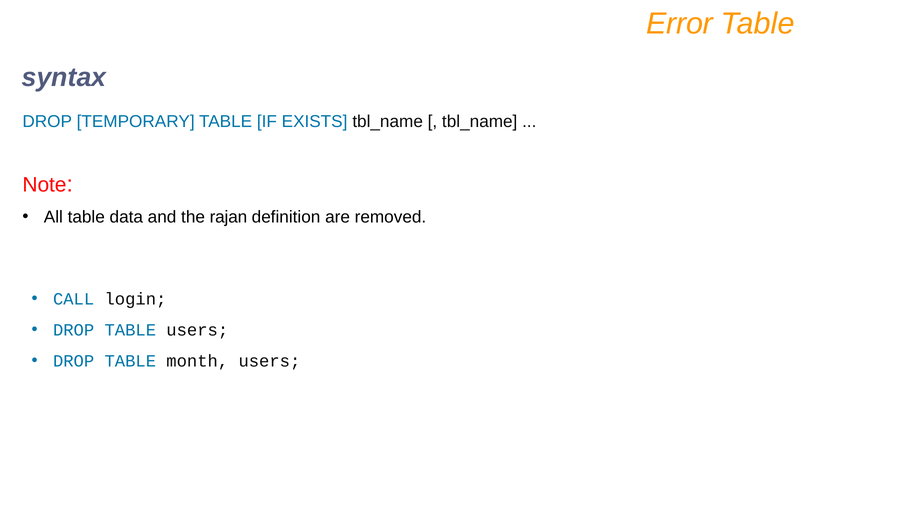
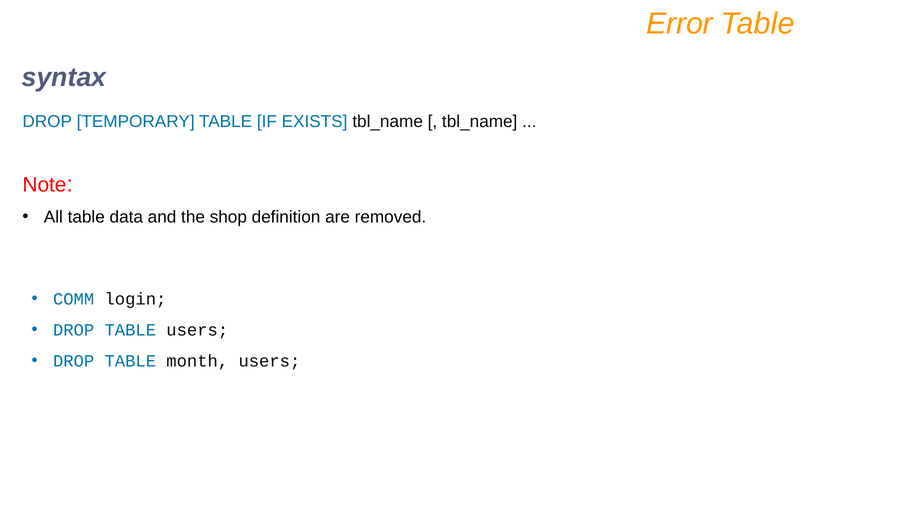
rajan: rajan -> shop
CALL: CALL -> COMM
